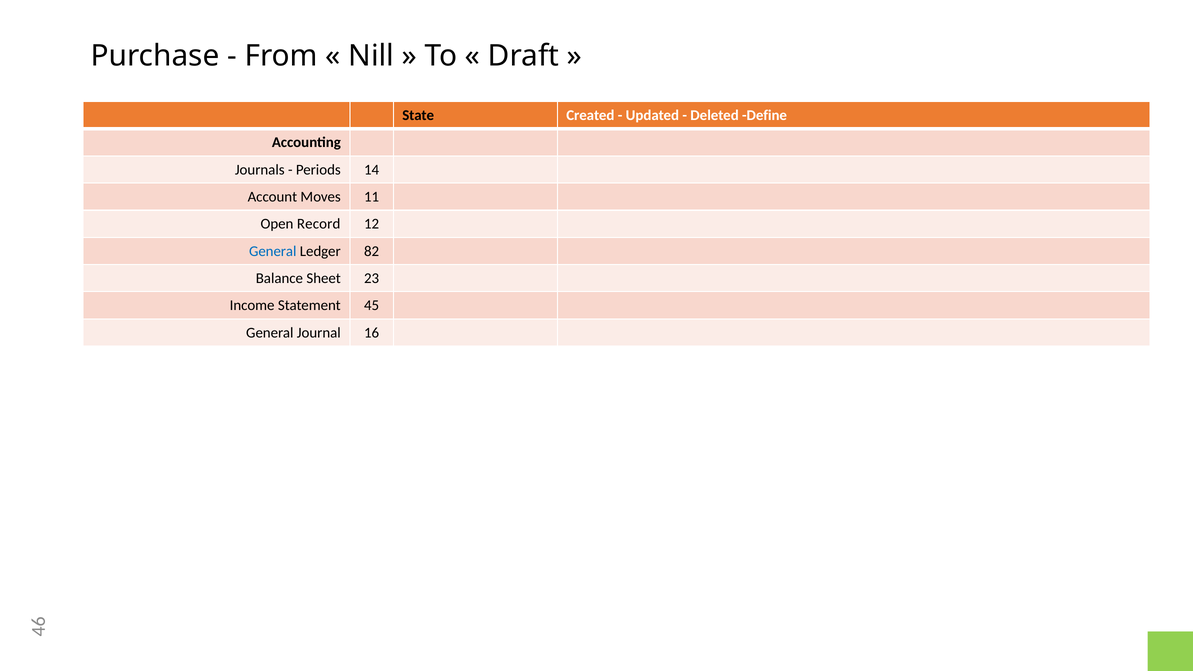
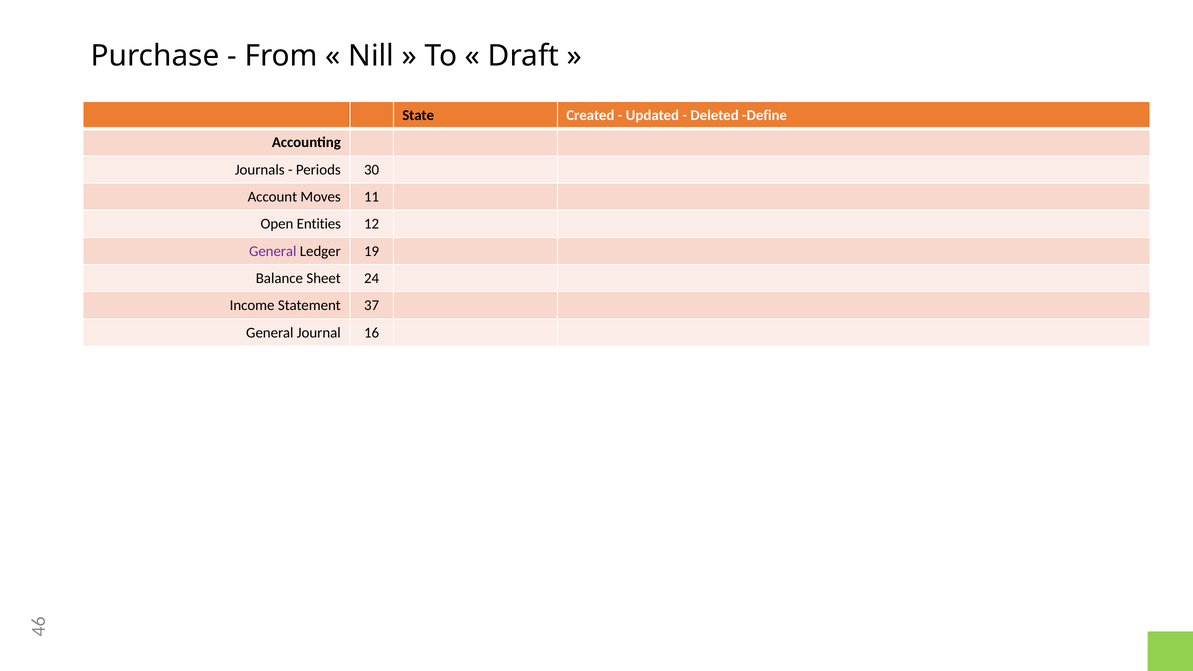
14: 14 -> 30
Record: Record -> Entities
General at (273, 251) colour: blue -> purple
82: 82 -> 19
23: 23 -> 24
45: 45 -> 37
